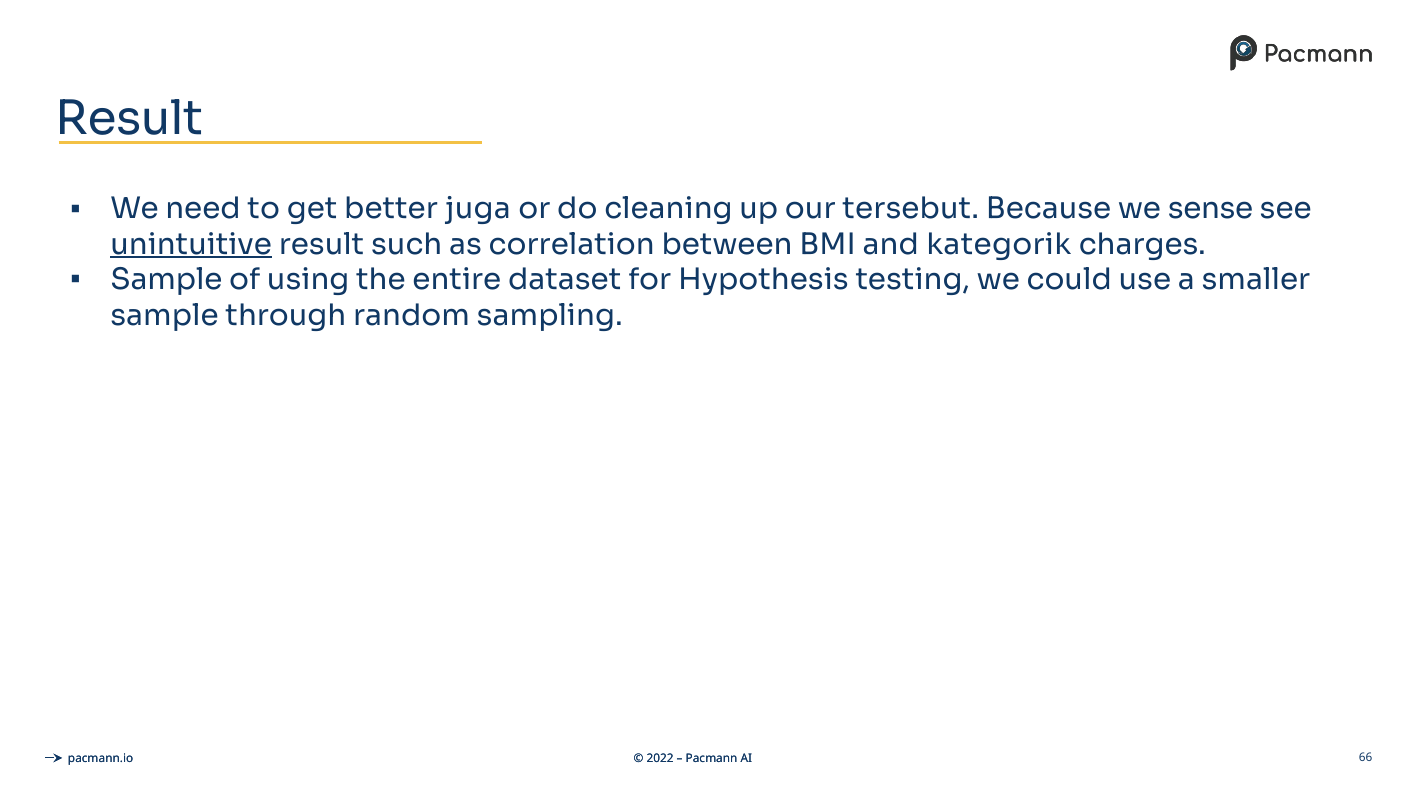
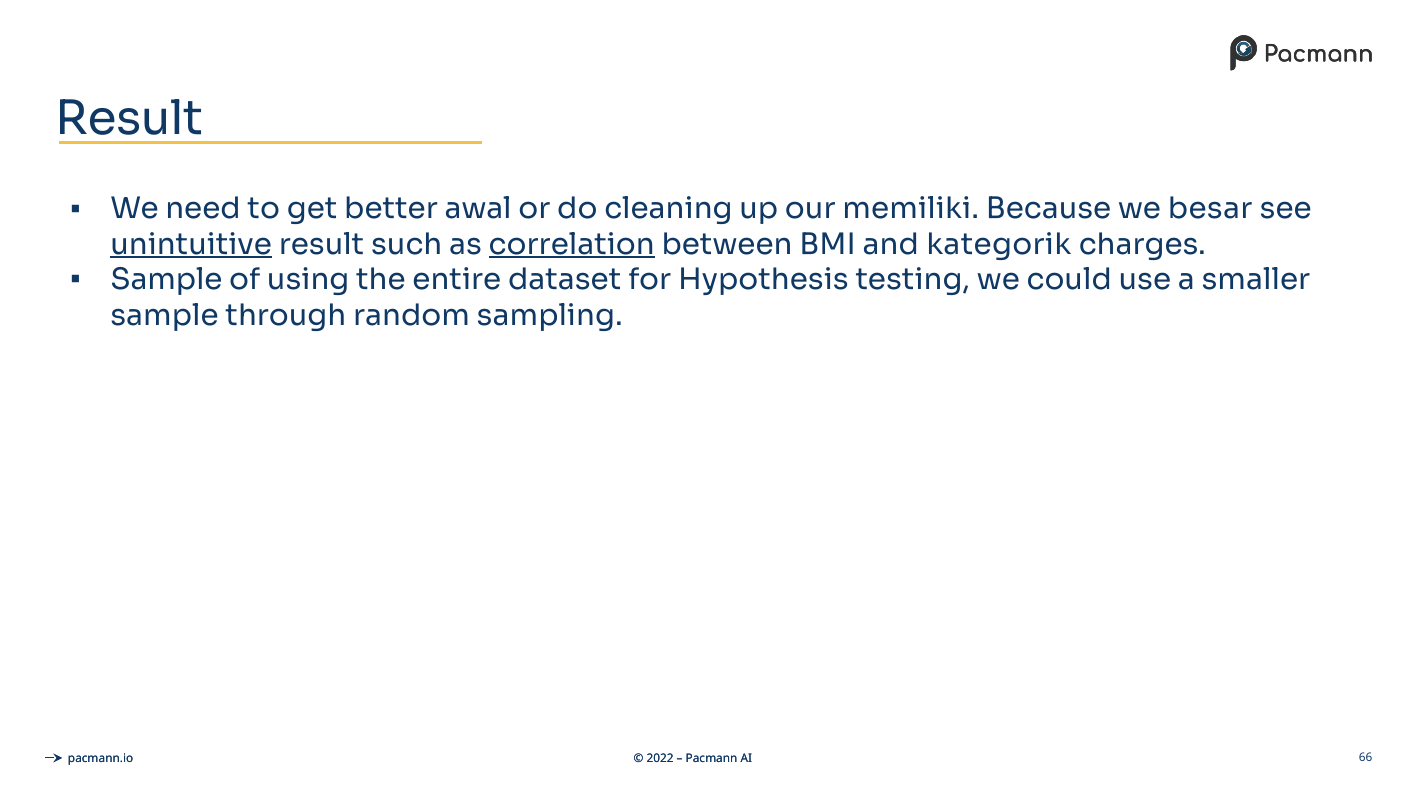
juga: juga -> awal
tersebut: tersebut -> memiliki
sense: sense -> besar
correlation underline: none -> present
